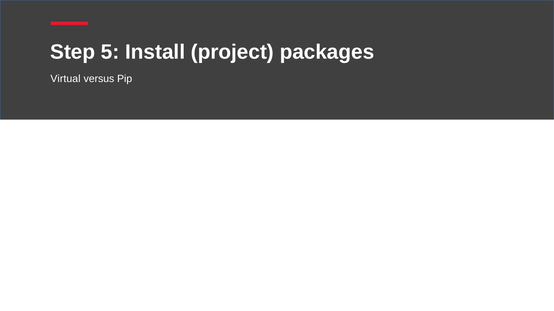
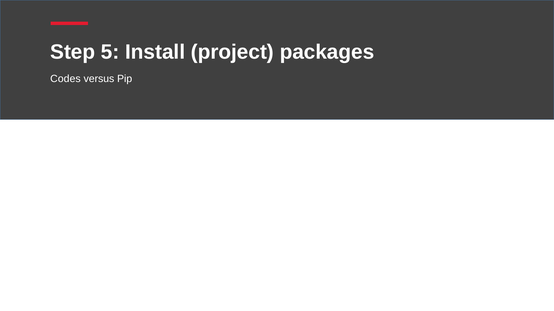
Virtual at (65, 79): Virtual -> Codes
